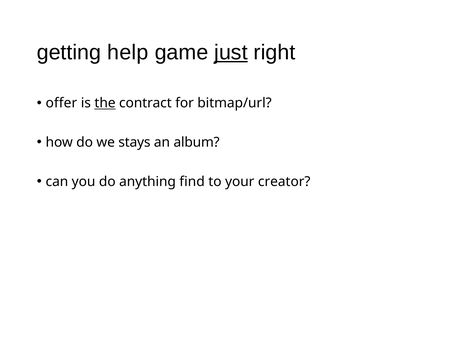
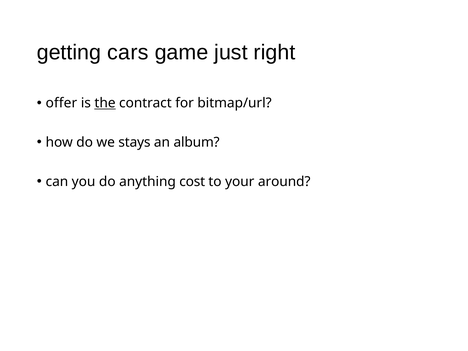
help: help -> cars
just underline: present -> none
find: find -> cost
creator: creator -> around
